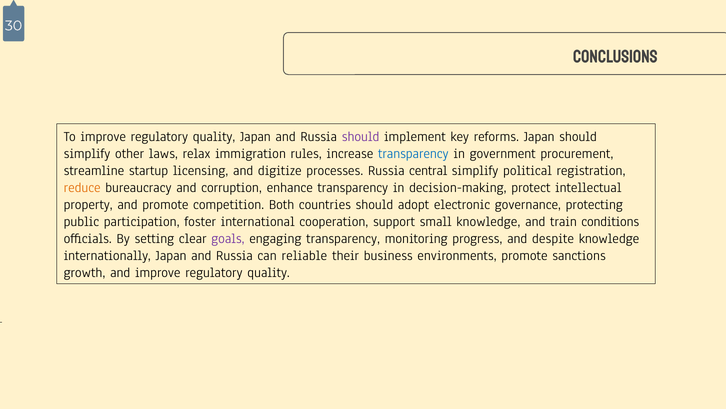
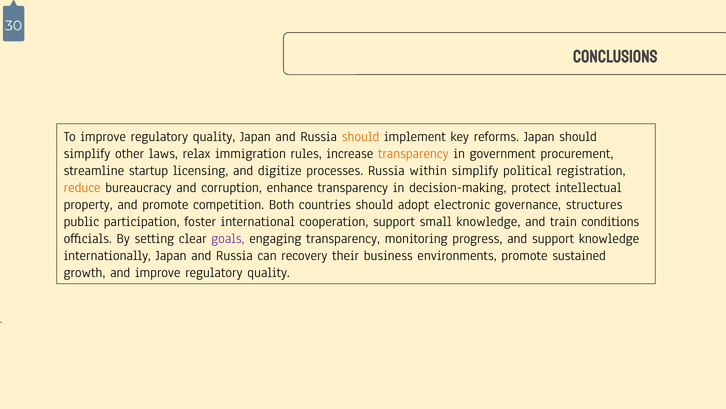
should at (361, 137) colour: purple -> orange
transparency at (413, 154) colour: blue -> orange
central: central -> within
protecting: protecting -> structures
and despite: despite -> support
reliable: reliable -> recovery
sanctions: sanctions -> sustained
